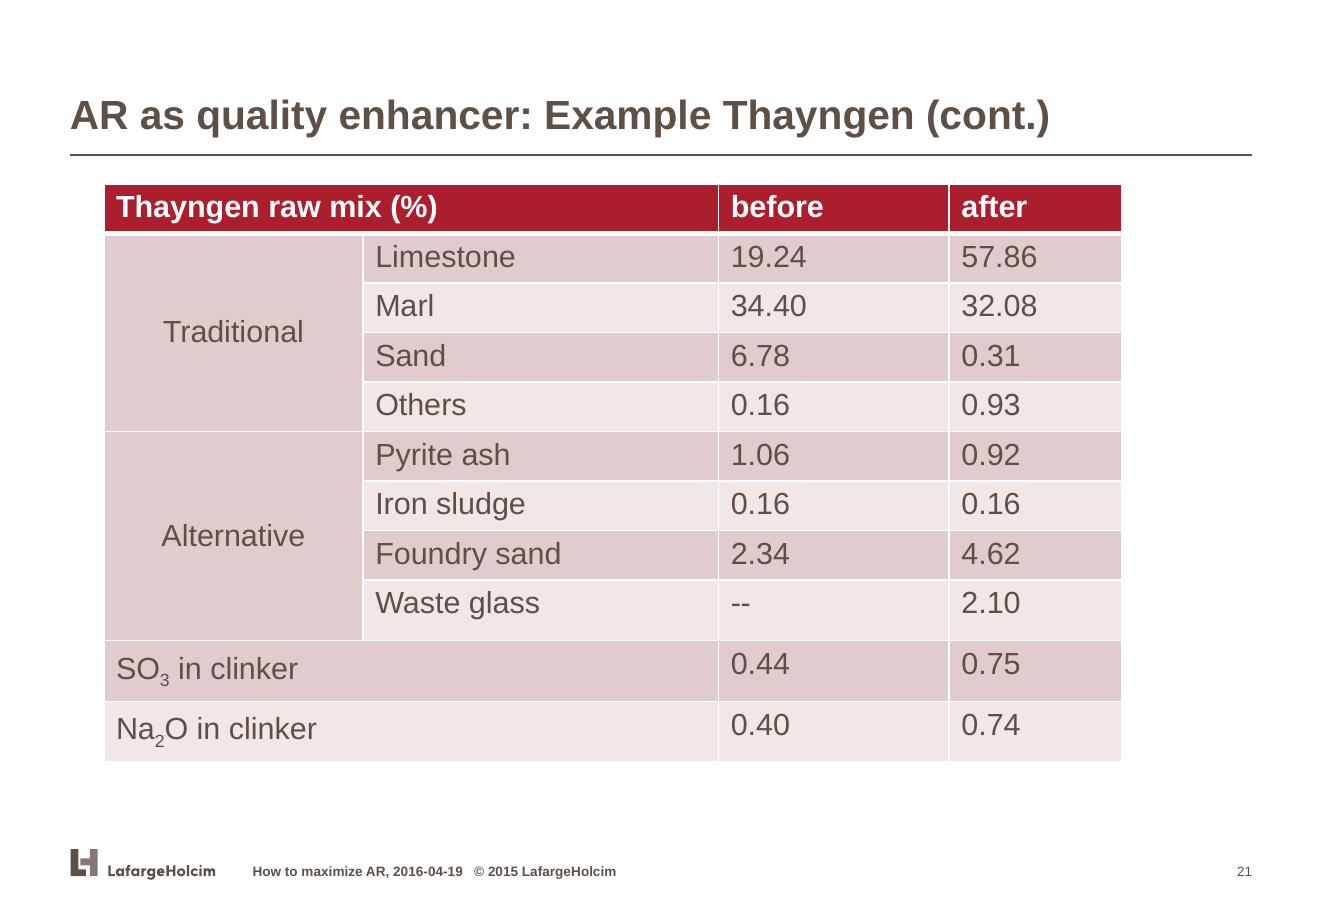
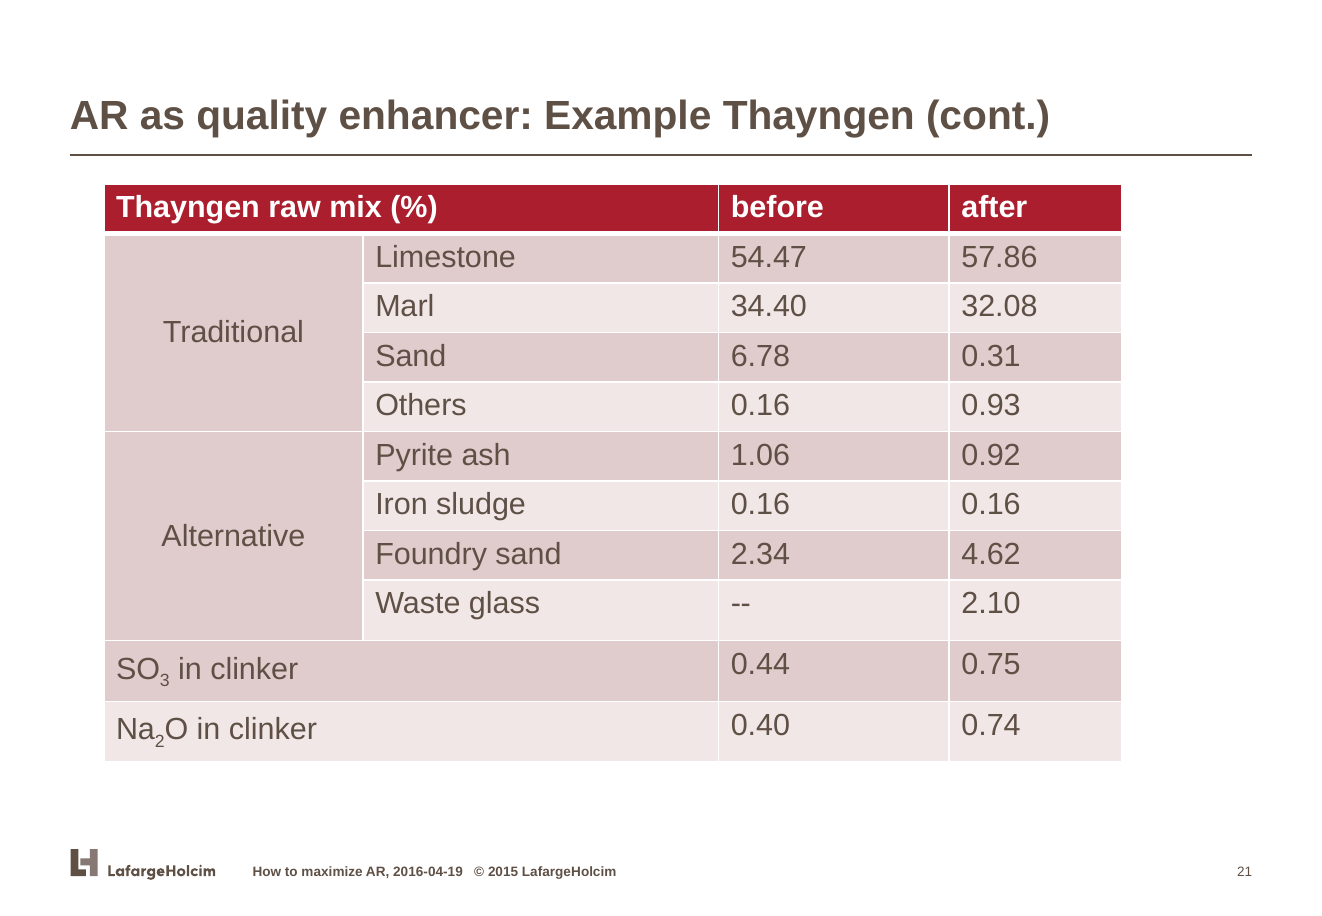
19.24: 19.24 -> 54.47
